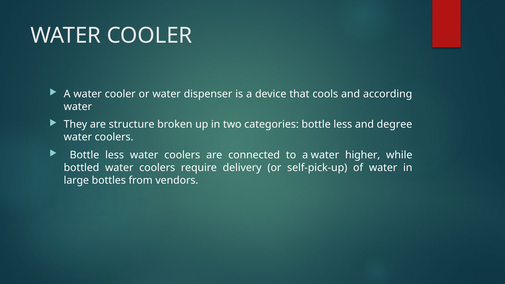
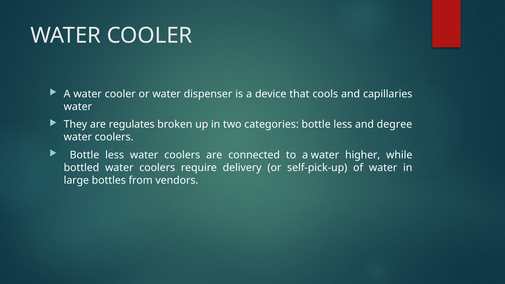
according: according -> capillaries
structure: structure -> regulates
